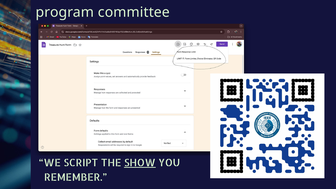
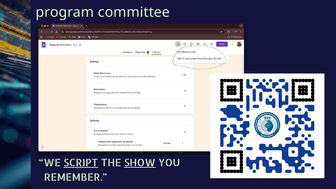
SCRIPT underline: none -> present
